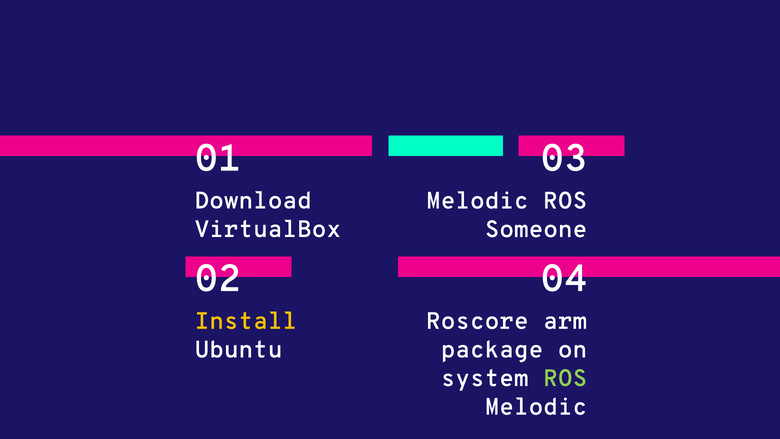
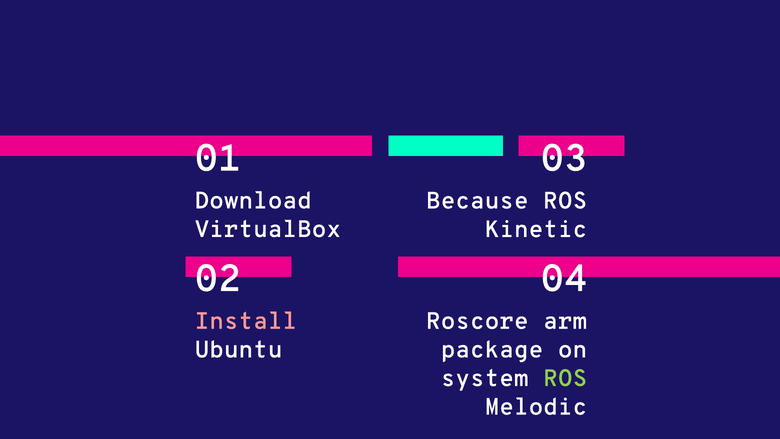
Melodic at (477, 201): Melodic -> Because
Someone: Someone -> Kinetic
Install colour: yellow -> pink
